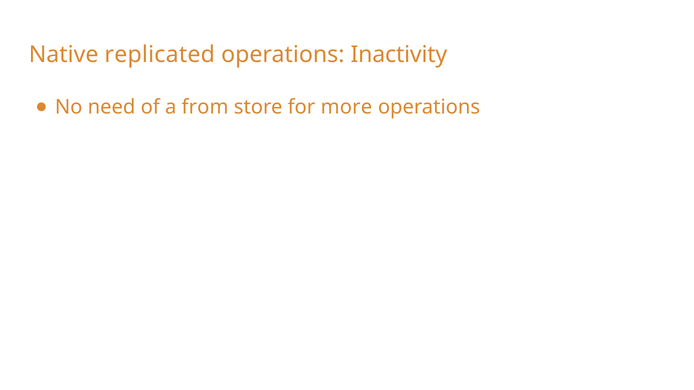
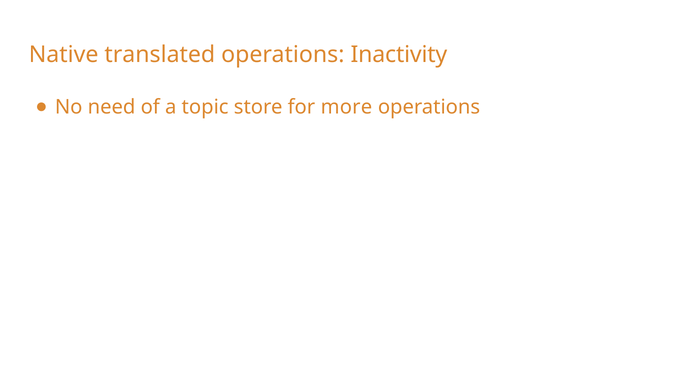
replicated: replicated -> translated
from: from -> topic
